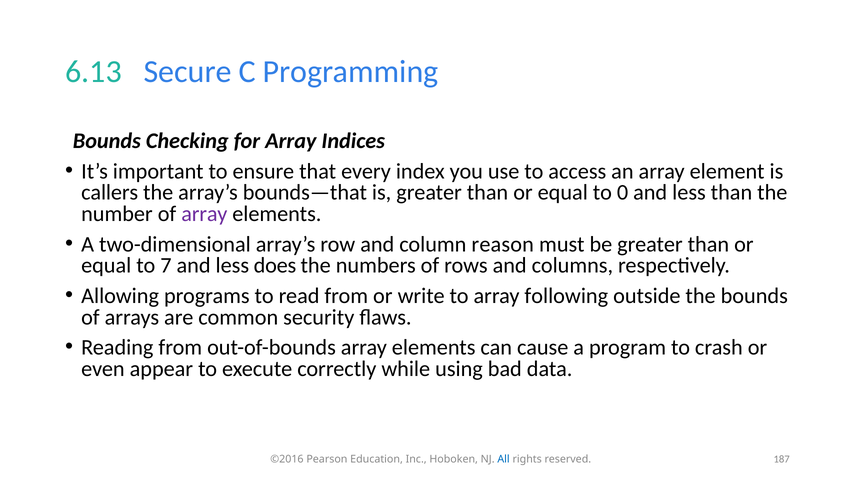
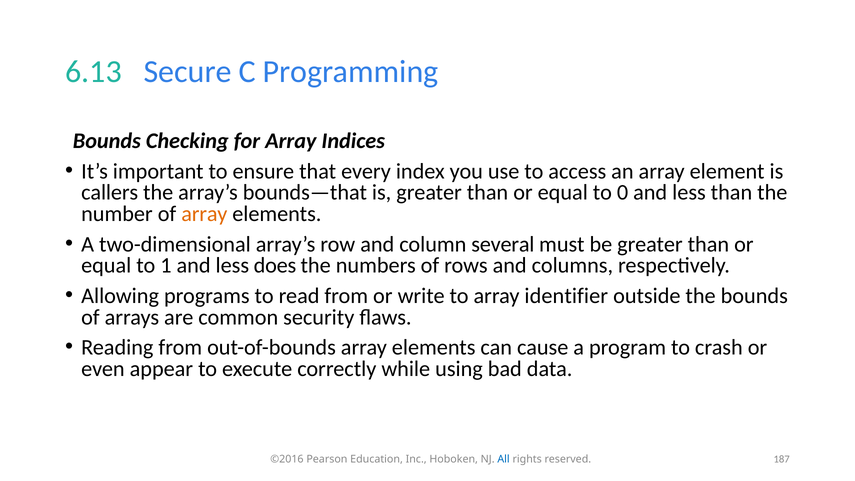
array at (204, 214) colour: purple -> orange
reason: reason -> several
7: 7 -> 1
following: following -> identifier
